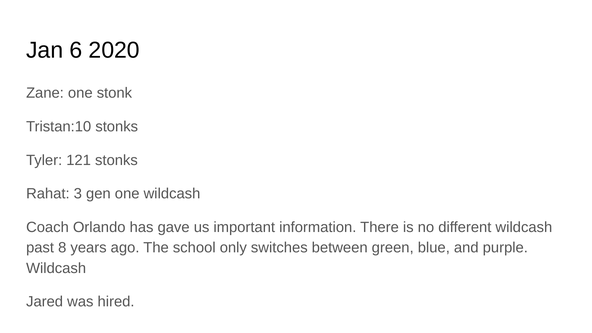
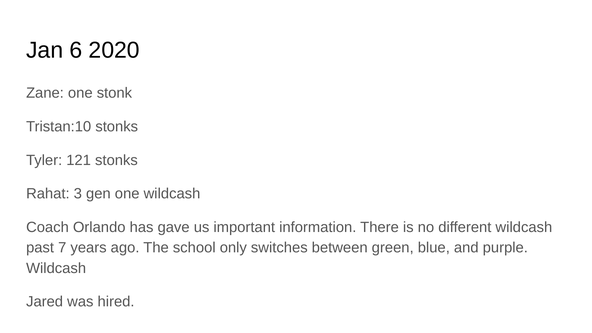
8: 8 -> 7
